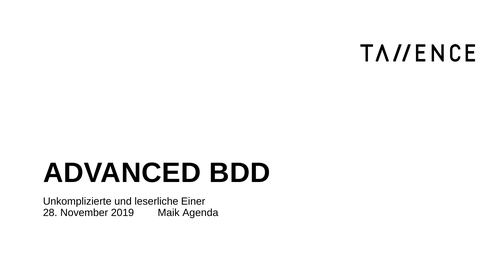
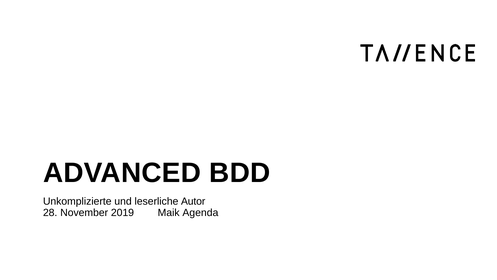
Einer: Einer -> Autor
